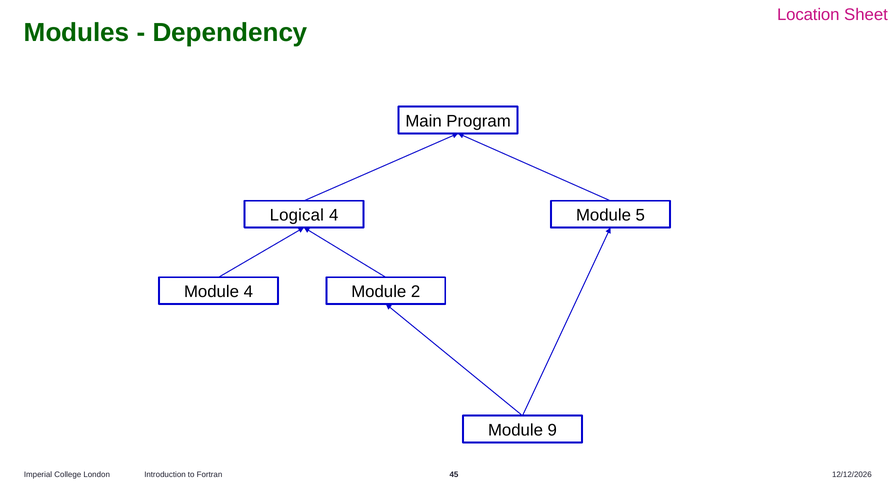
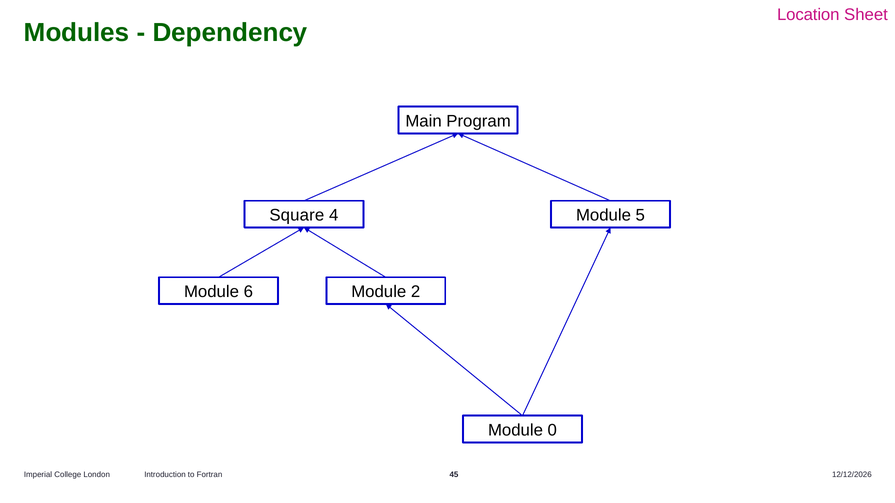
Logical: Logical -> Square
Module 4: 4 -> 6
9: 9 -> 0
